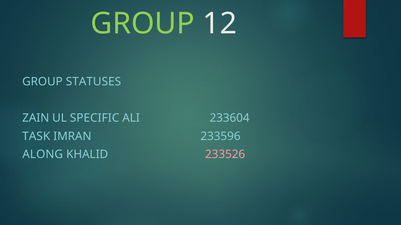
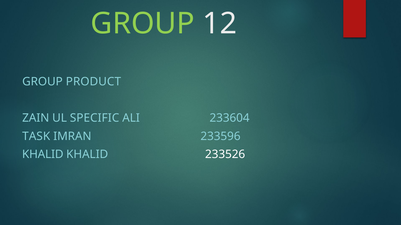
STATUSES: STATUSES -> PRODUCT
ALONG at (43, 155): ALONG -> KHALID
233526 colour: pink -> white
